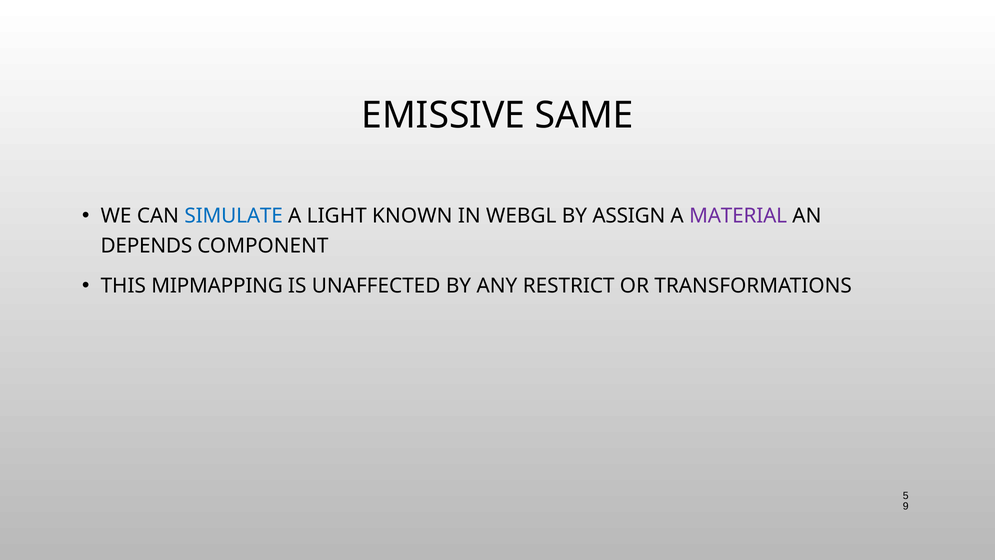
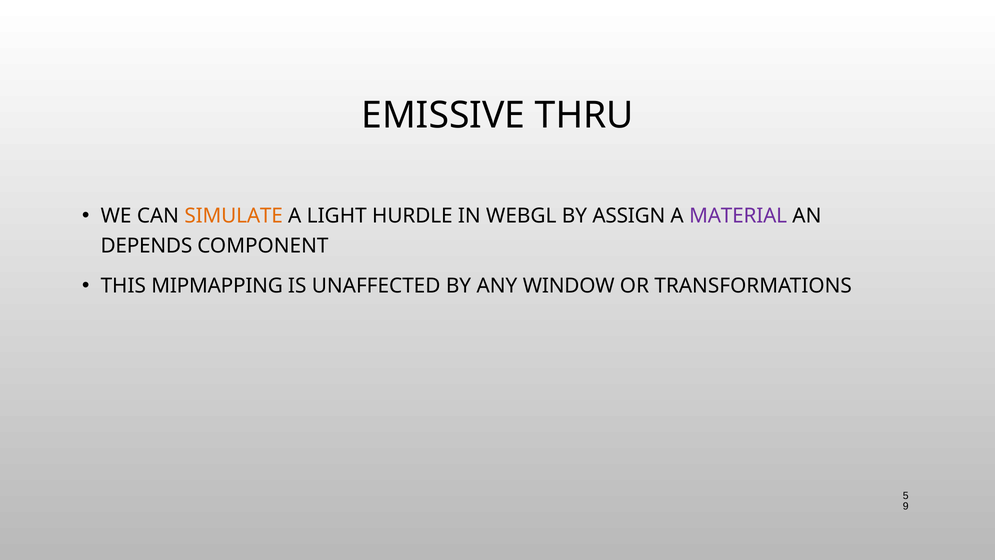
SAME: SAME -> THRU
SIMULATE colour: blue -> orange
KNOWN: KNOWN -> HURDLE
RESTRICT: RESTRICT -> WINDOW
